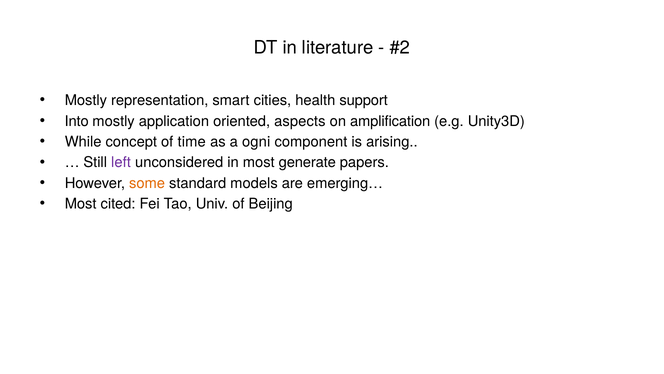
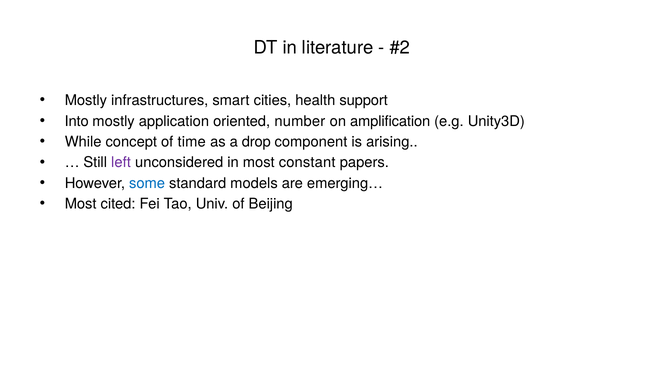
representation: representation -> infrastructures
aspects: aspects -> number
ogni: ogni -> drop
generate: generate -> constant
some colour: orange -> blue
